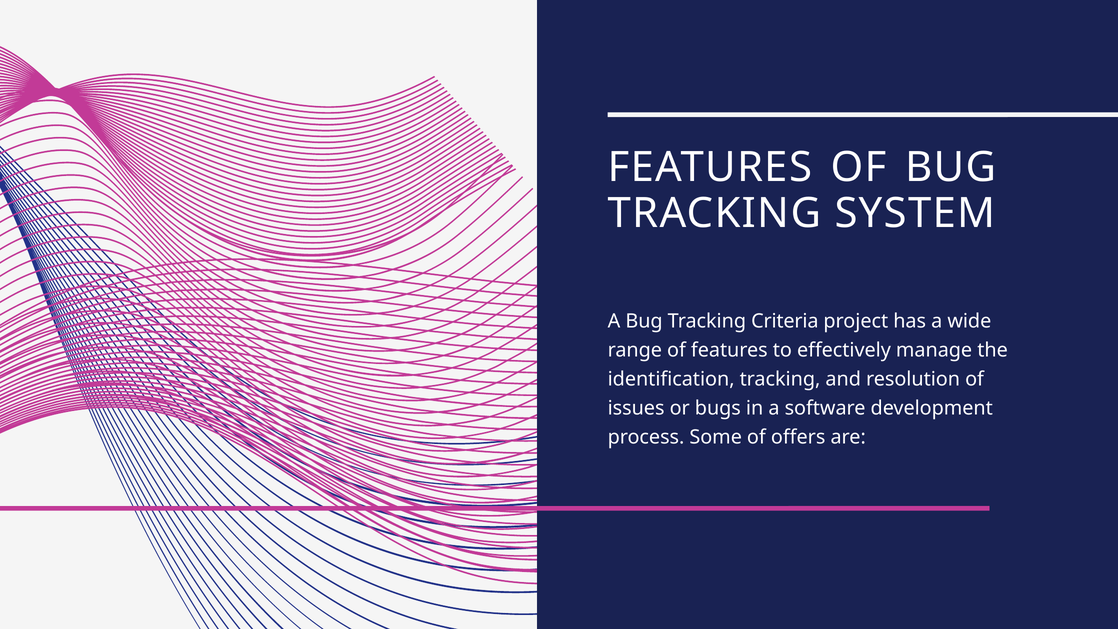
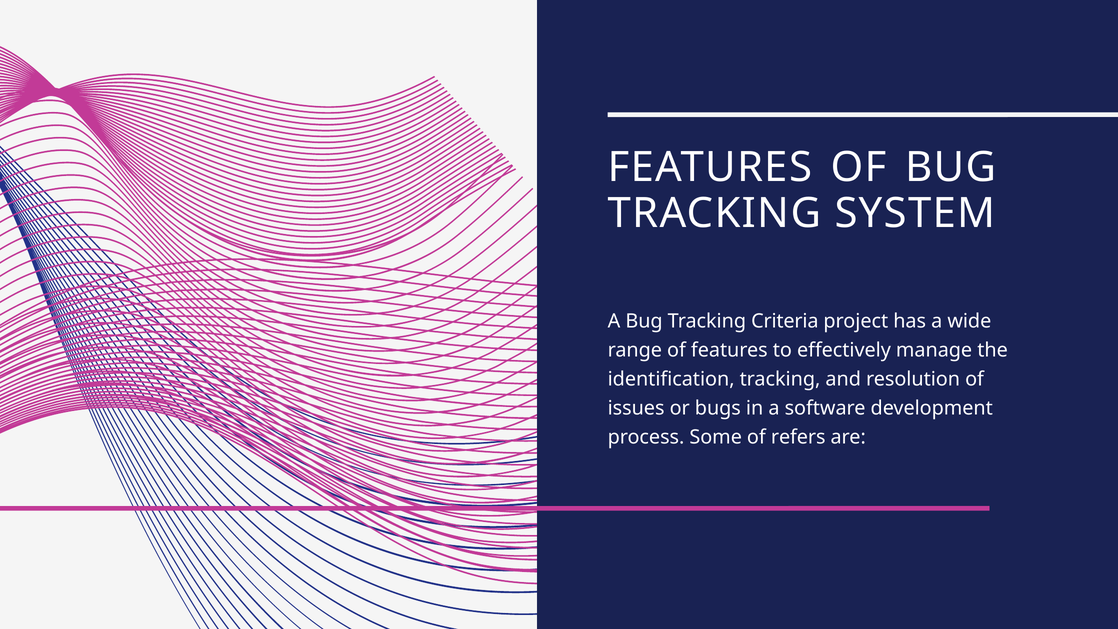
offers: offers -> refers
